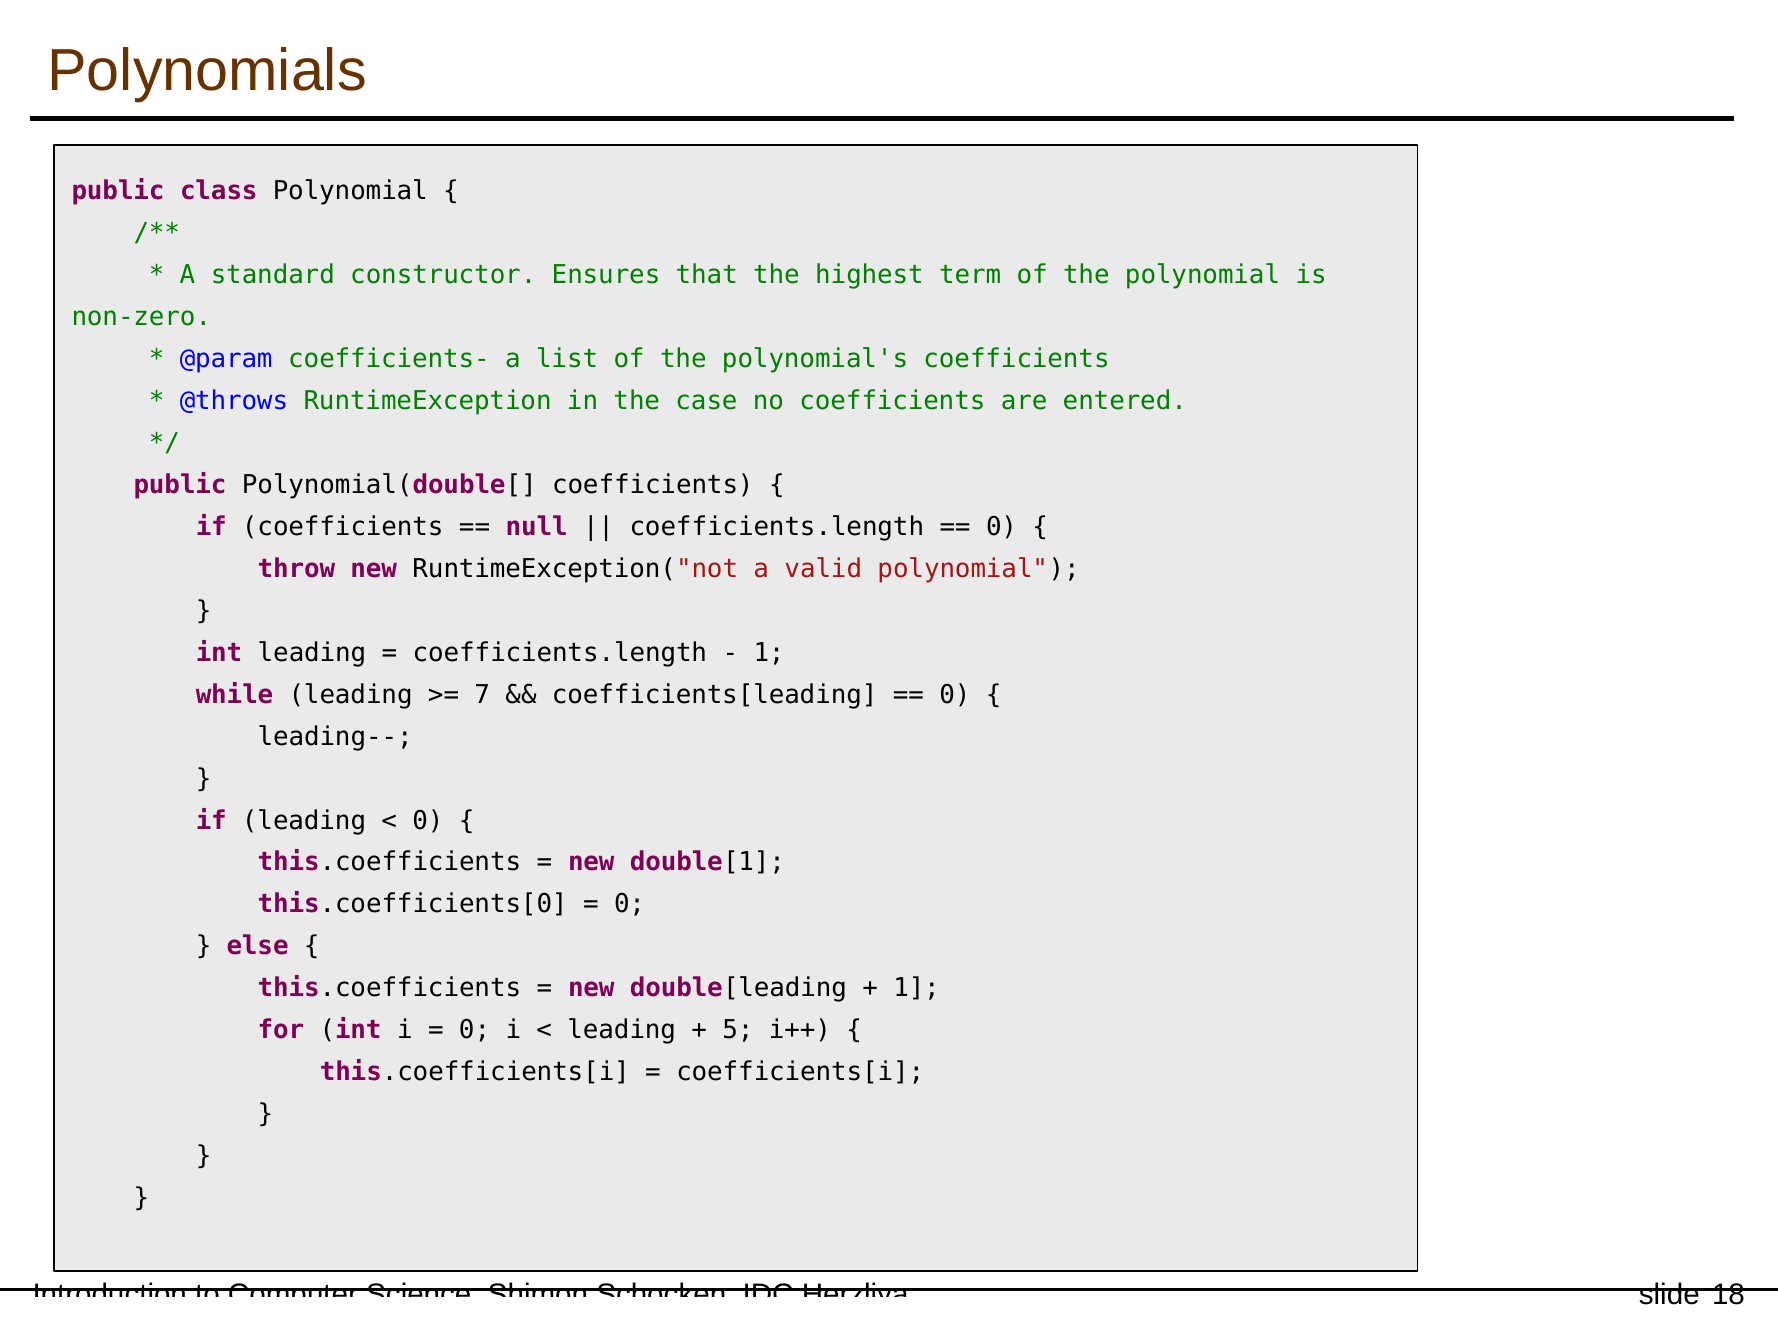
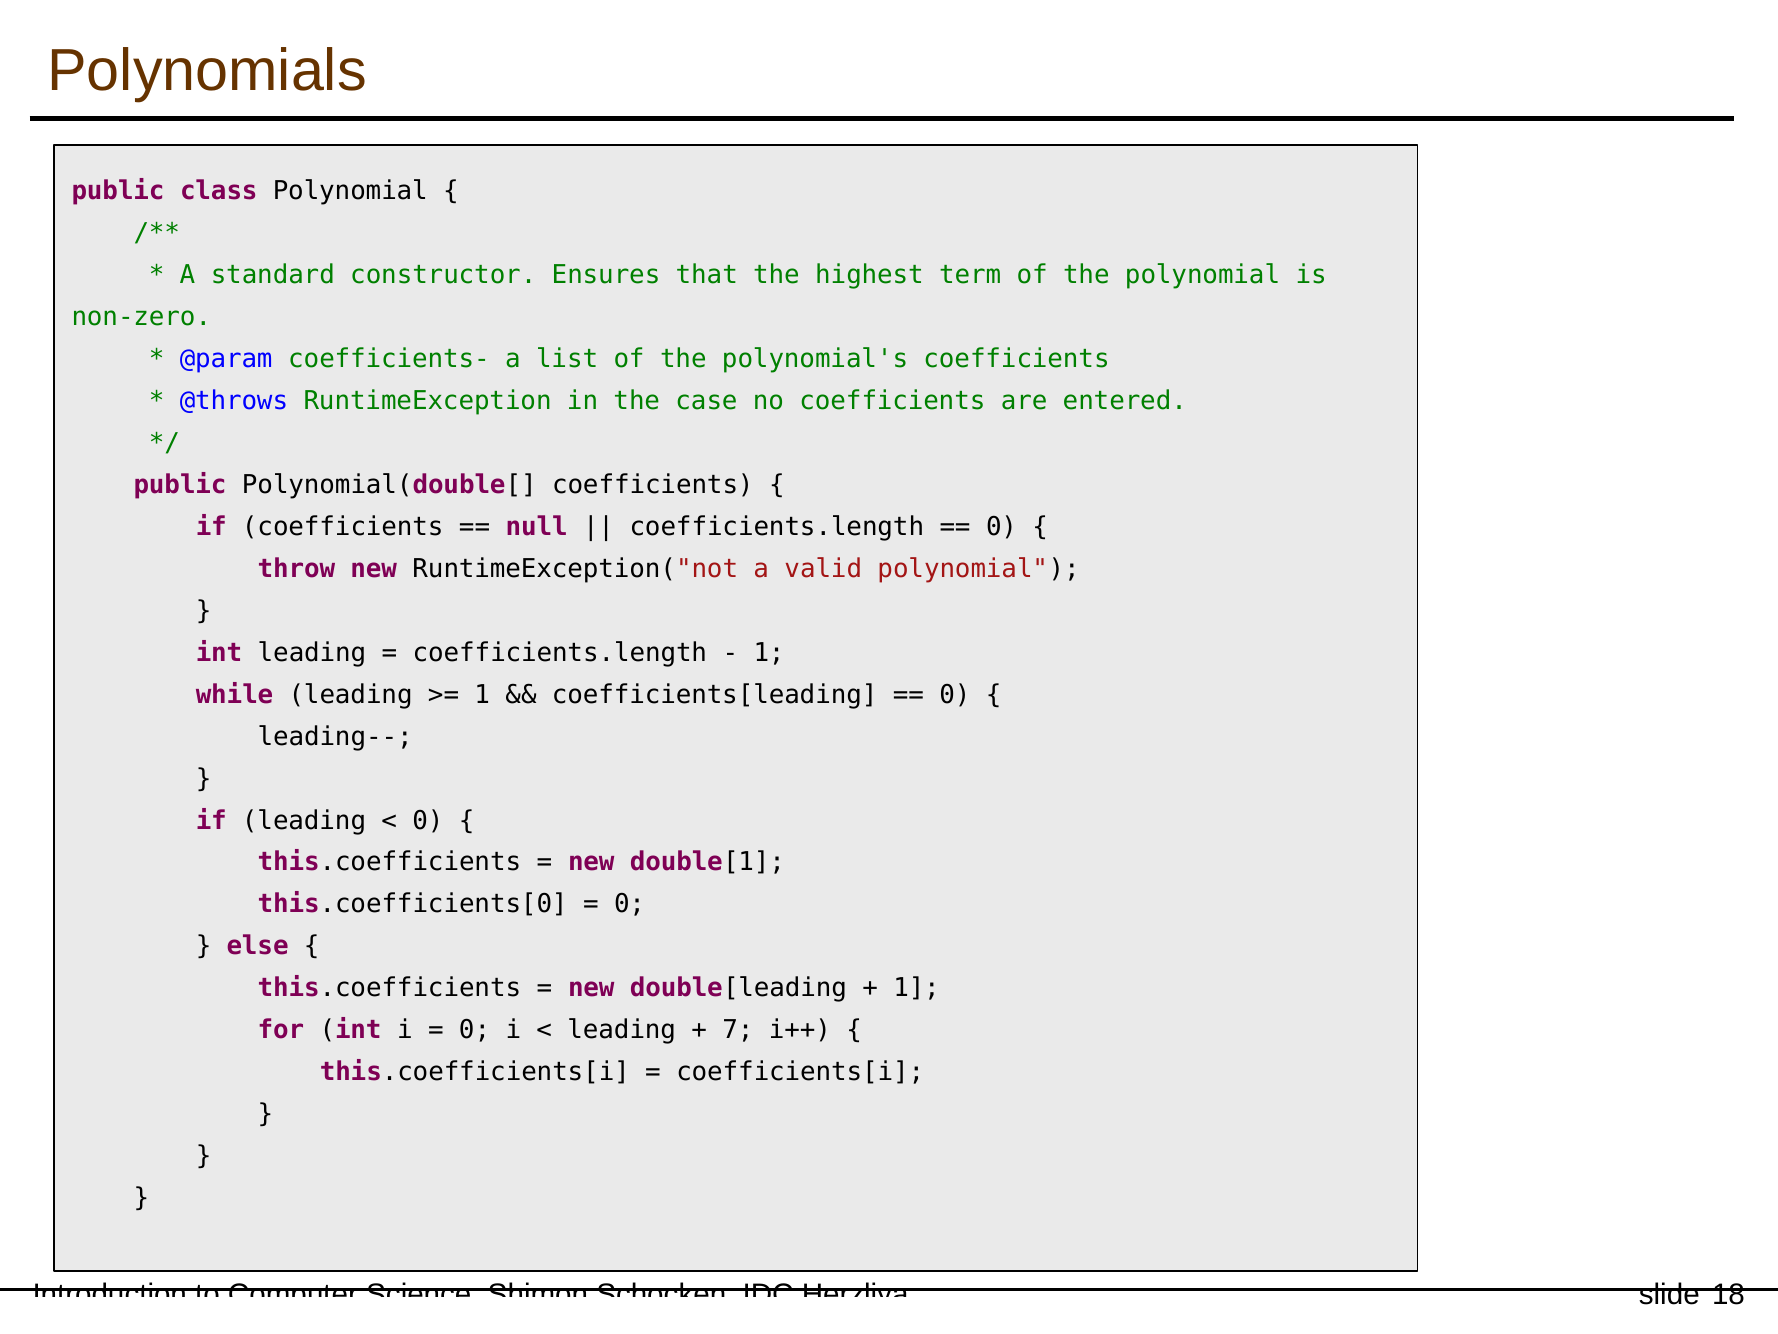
7 at (482, 694): 7 -> 1
5: 5 -> 7
